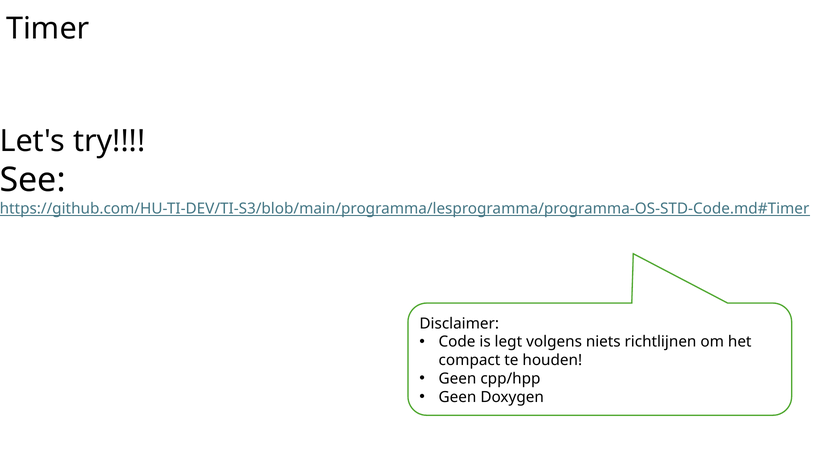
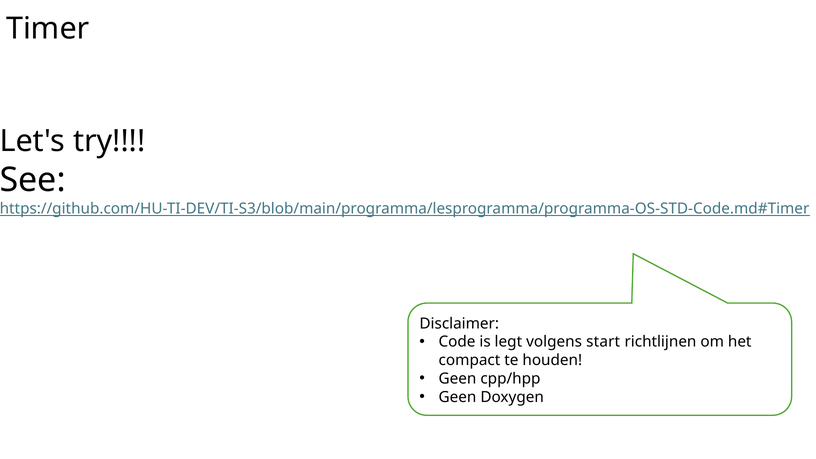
niets: niets -> start
